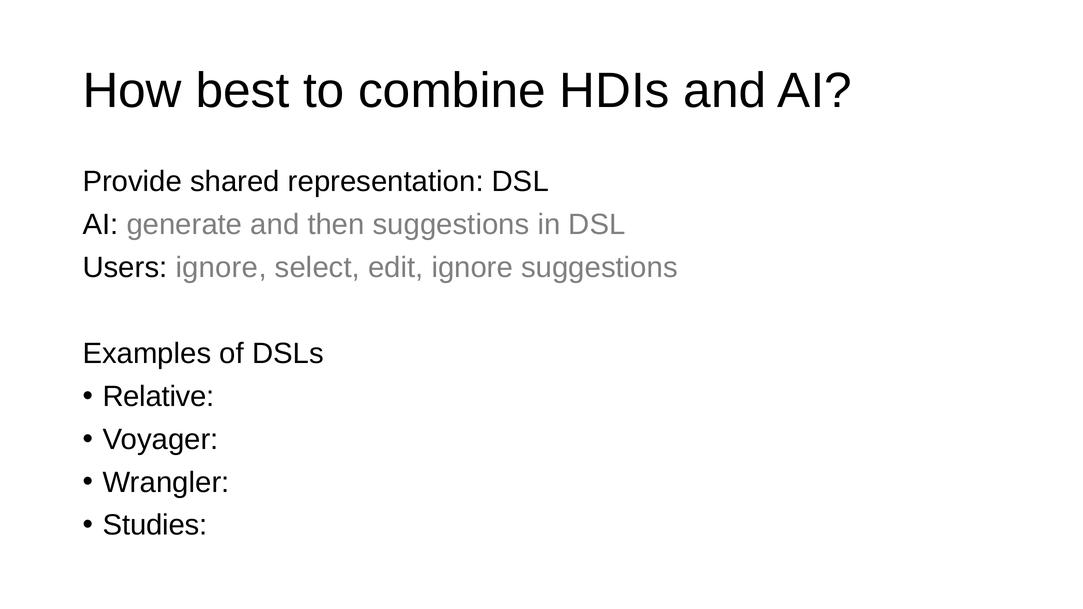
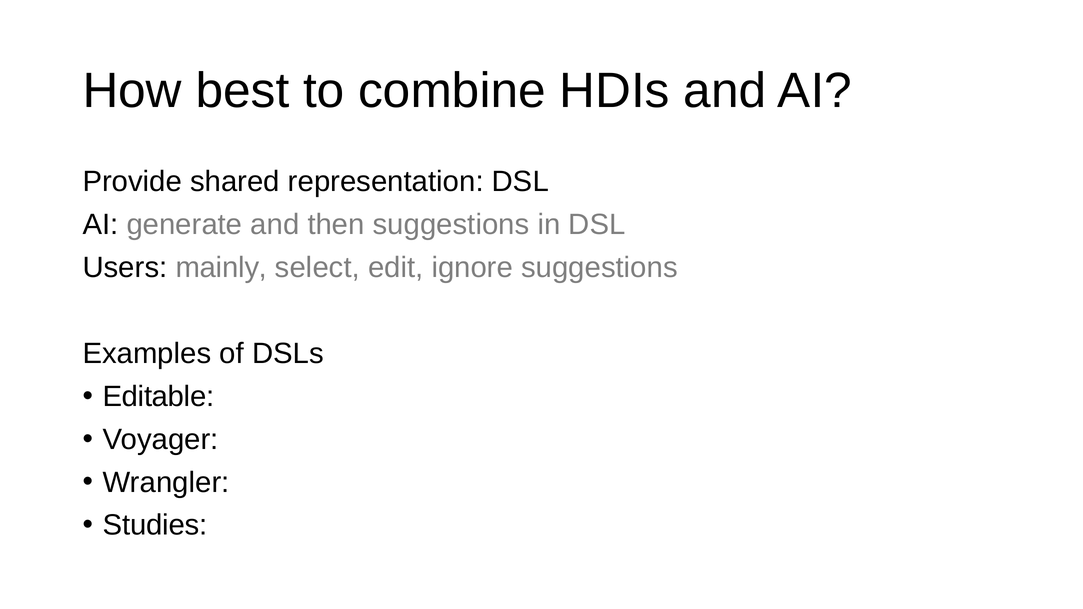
Users ignore: ignore -> mainly
Relative: Relative -> Editable
